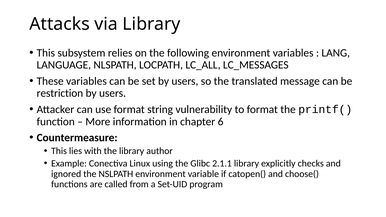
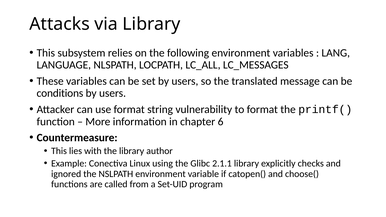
restriction: restriction -> conditions
